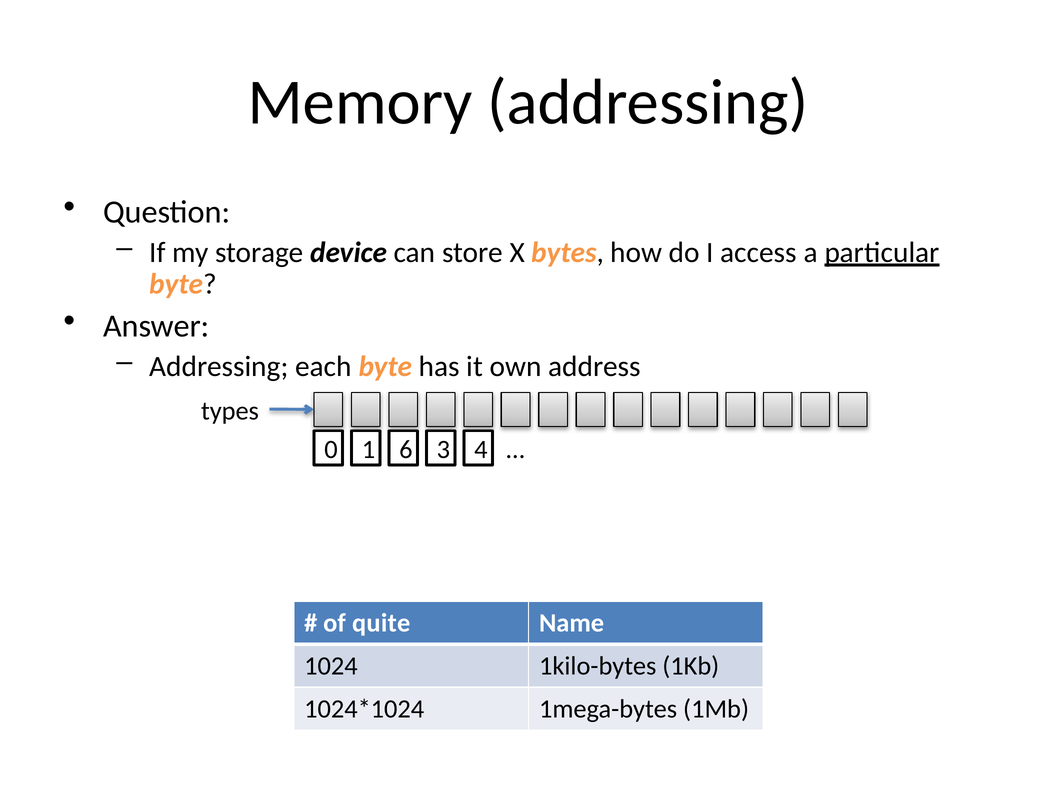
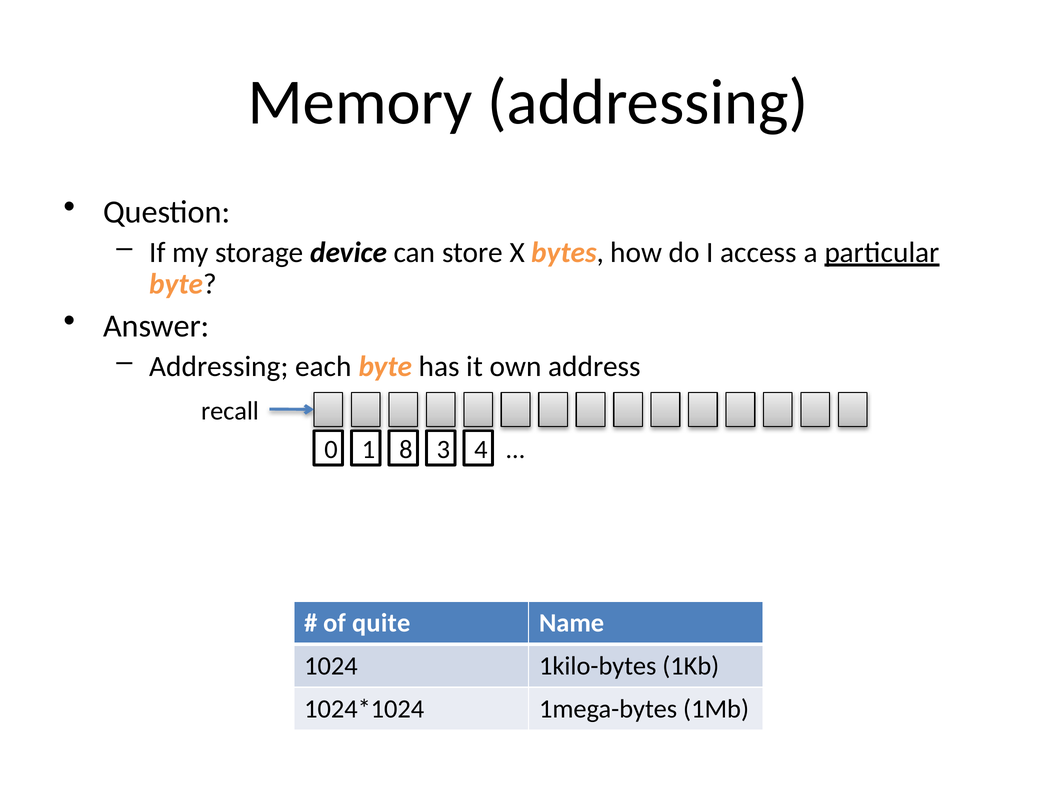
types: types -> recall
6: 6 -> 8
